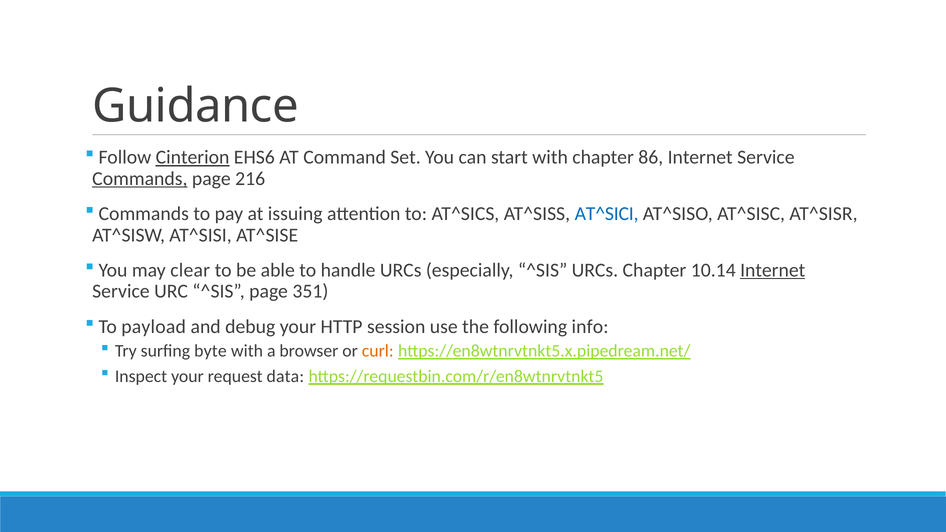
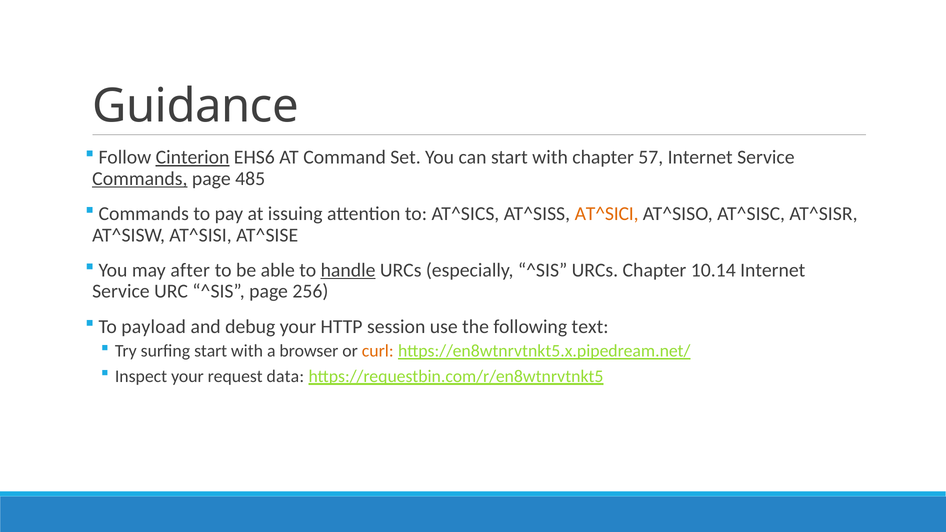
86: 86 -> 57
216: 216 -> 485
AT^SICI colour: blue -> orange
clear: clear -> after
handle underline: none -> present
Internet at (773, 270) underline: present -> none
351: 351 -> 256
info: info -> text
surfing byte: byte -> start
